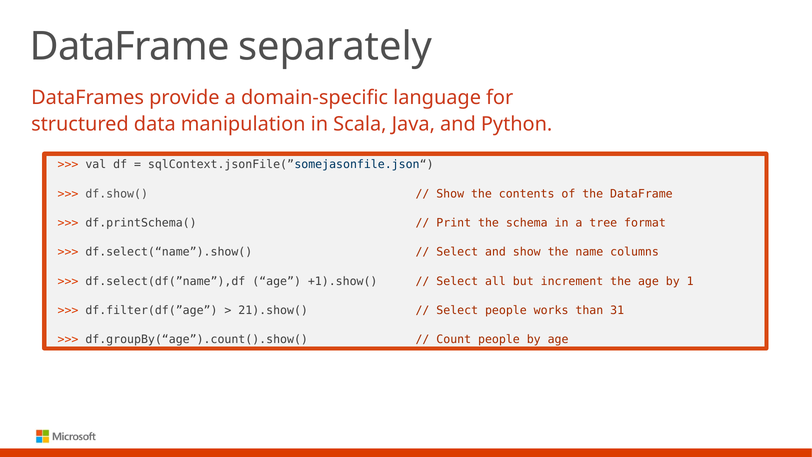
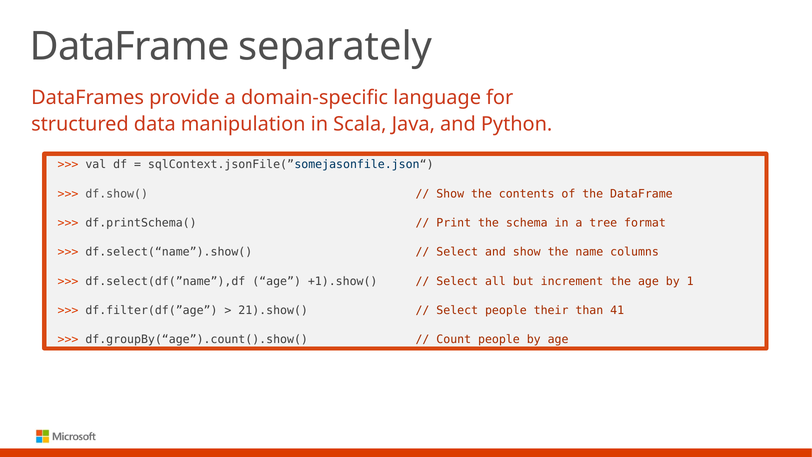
works: works -> their
31: 31 -> 41
